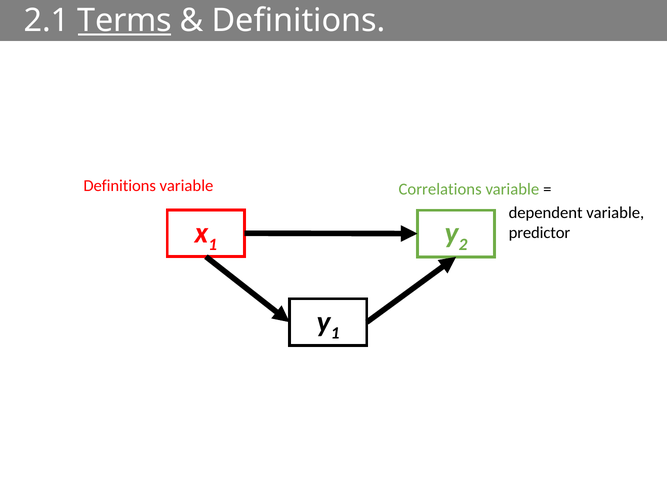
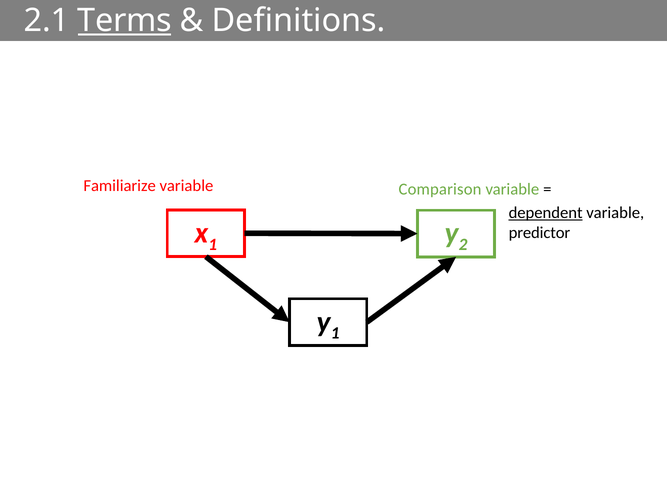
Definitions at (120, 186): Definitions -> Familiarize
Correlations: Correlations -> Comparison
dependent underline: none -> present
